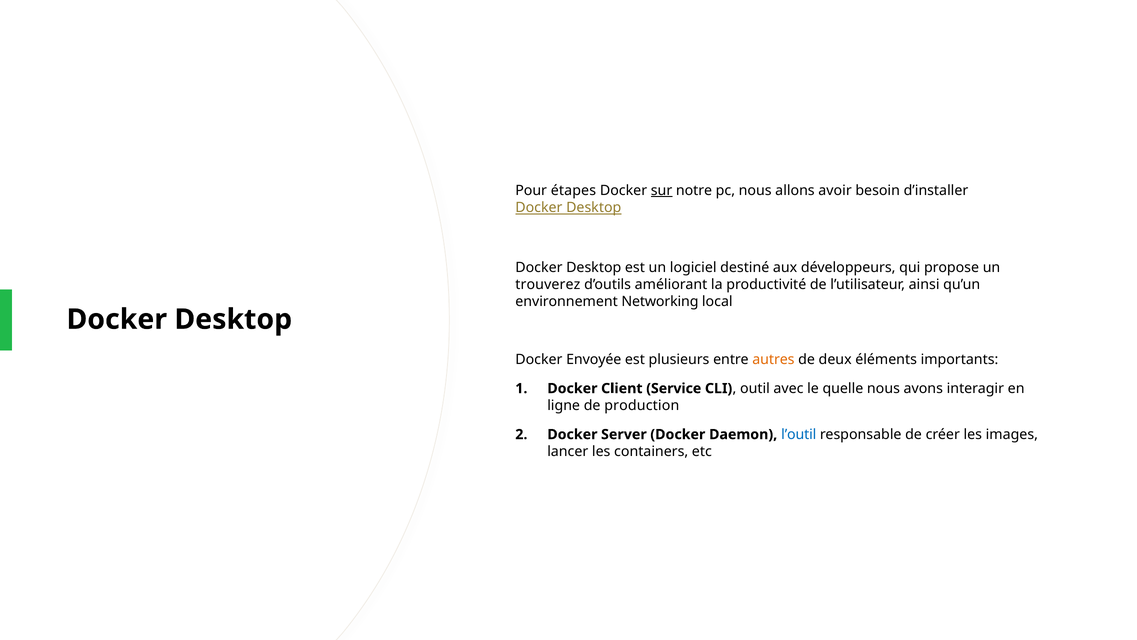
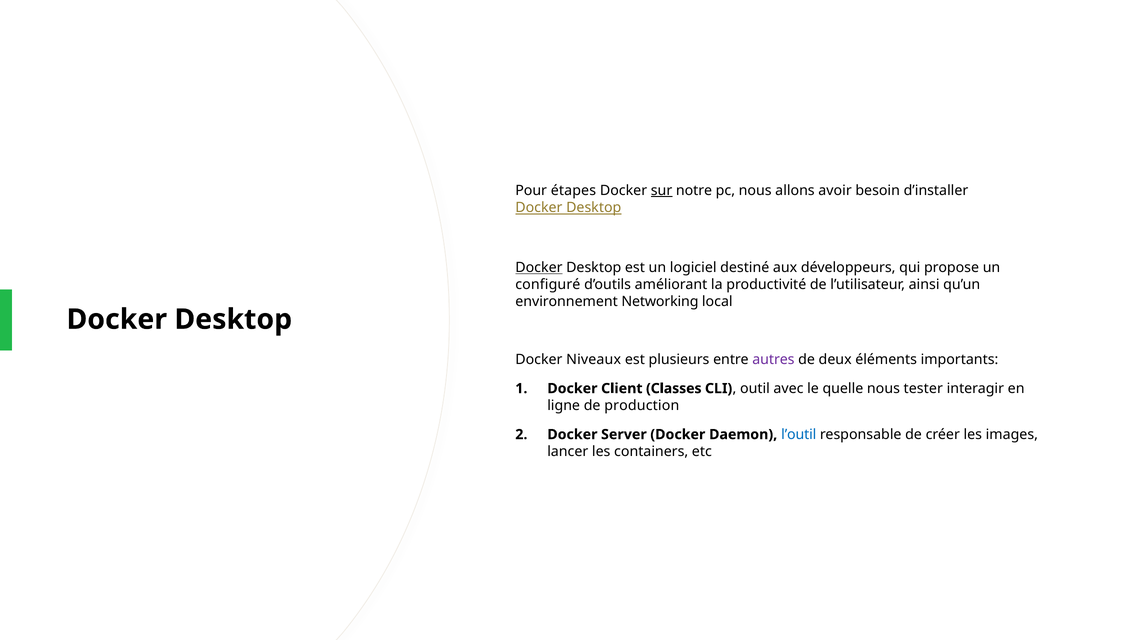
Docker at (539, 267) underline: none -> present
trouverez: trouverez -> configuré
Envoyée: Envoyée -> Niveaux
autres colour: orange -> purple
Service: Service -> Classes
avons: avons -> tester
